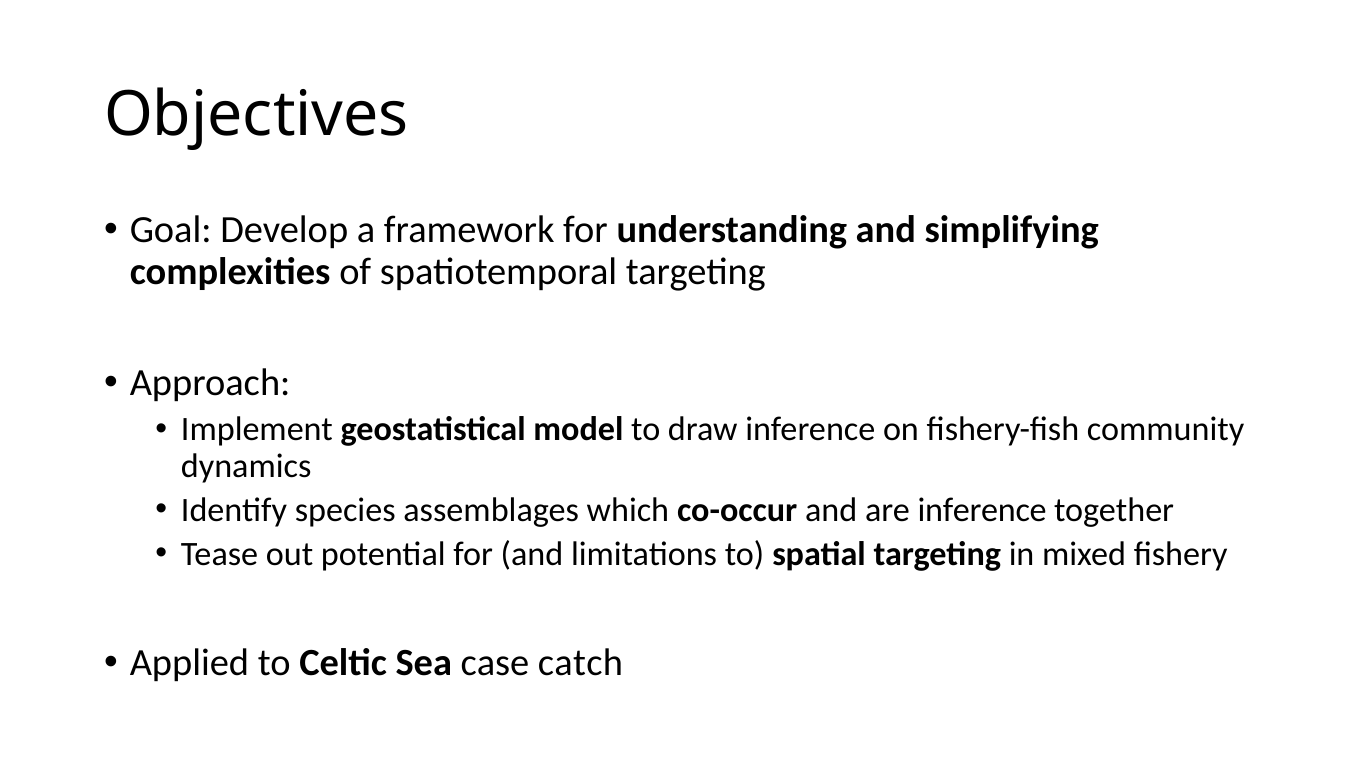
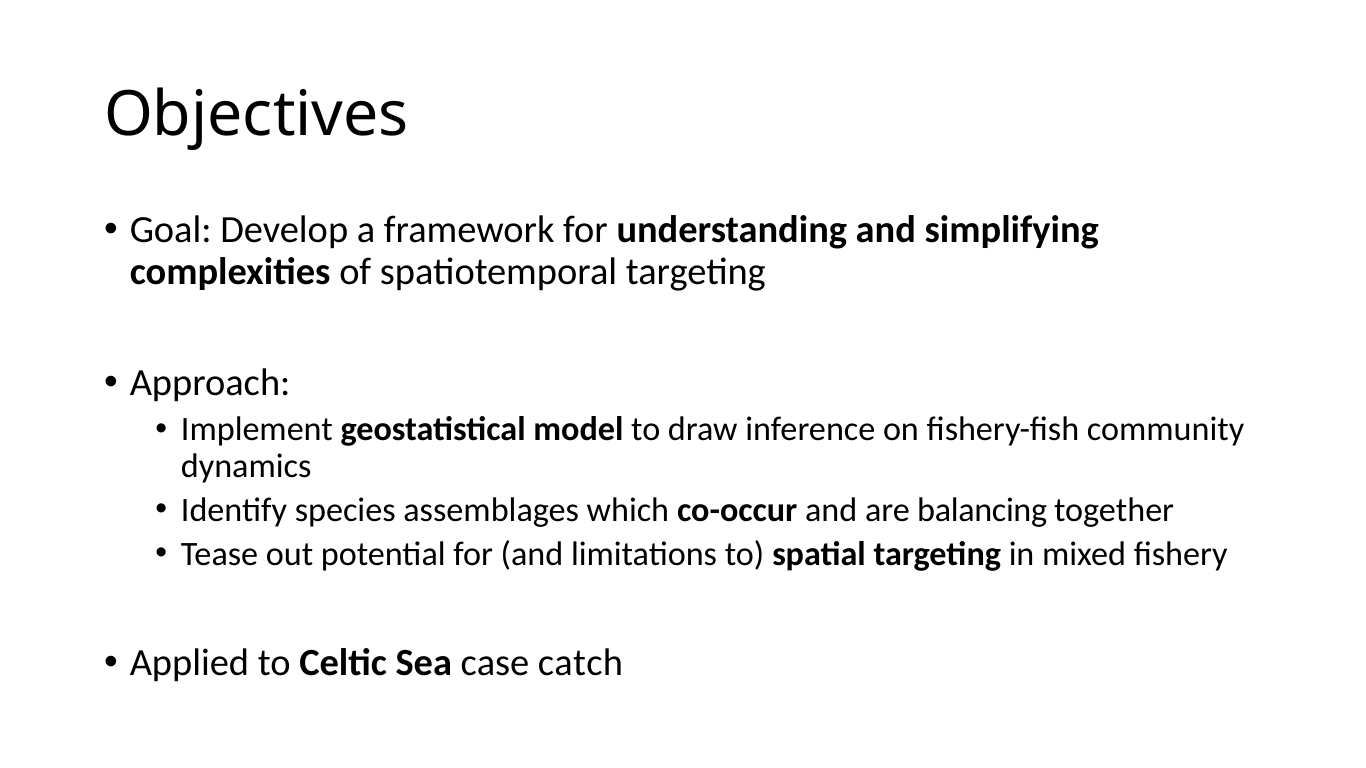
are inference: inference -> balancing
